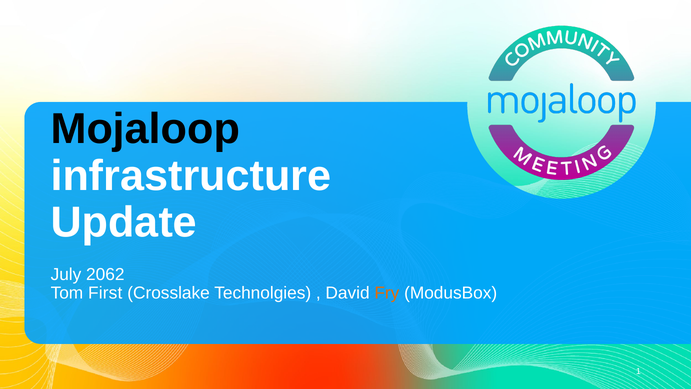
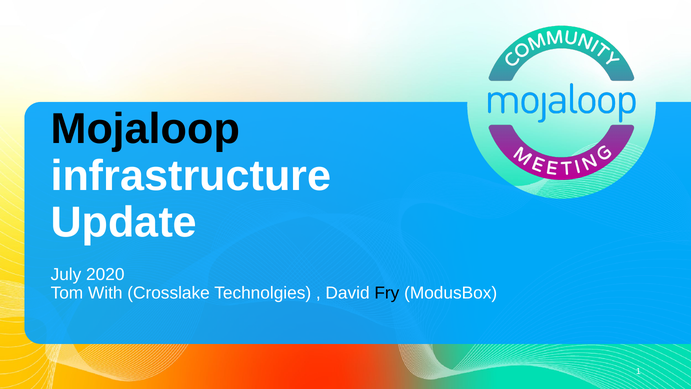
2062: 2062 -> 2020
First: First -> With
Fry colour: orange -> black
